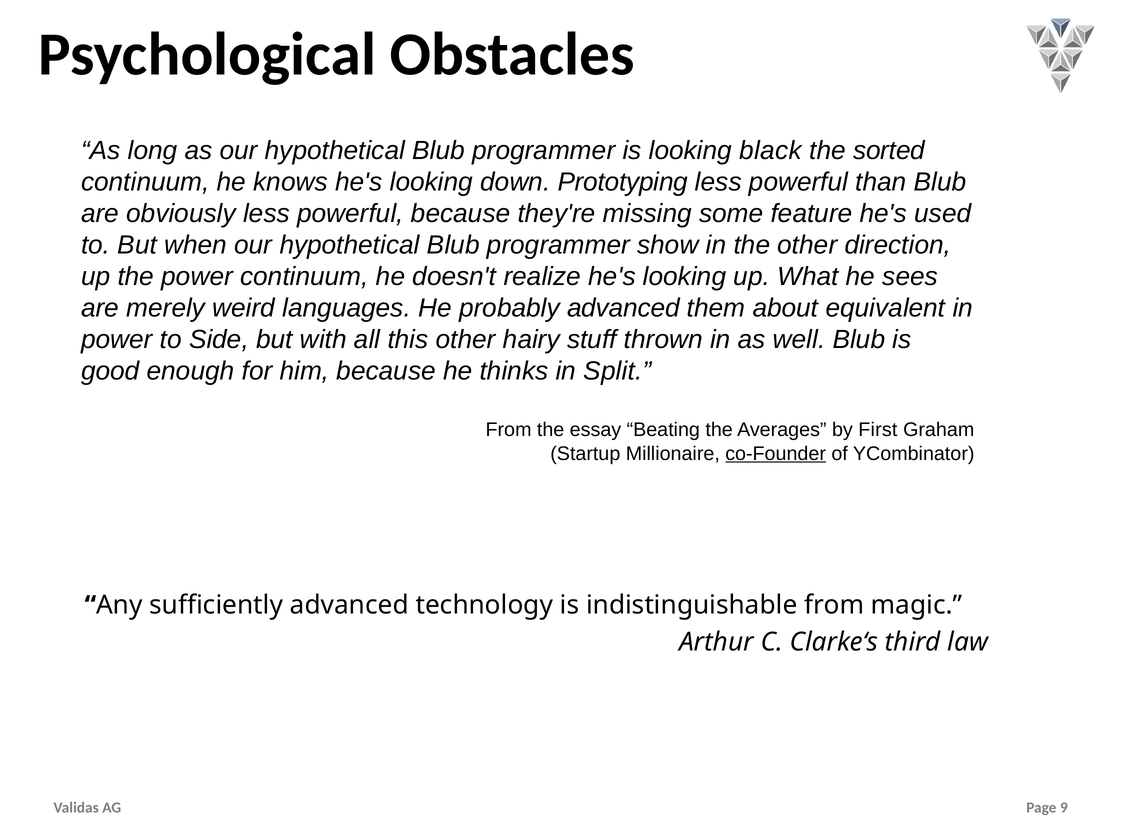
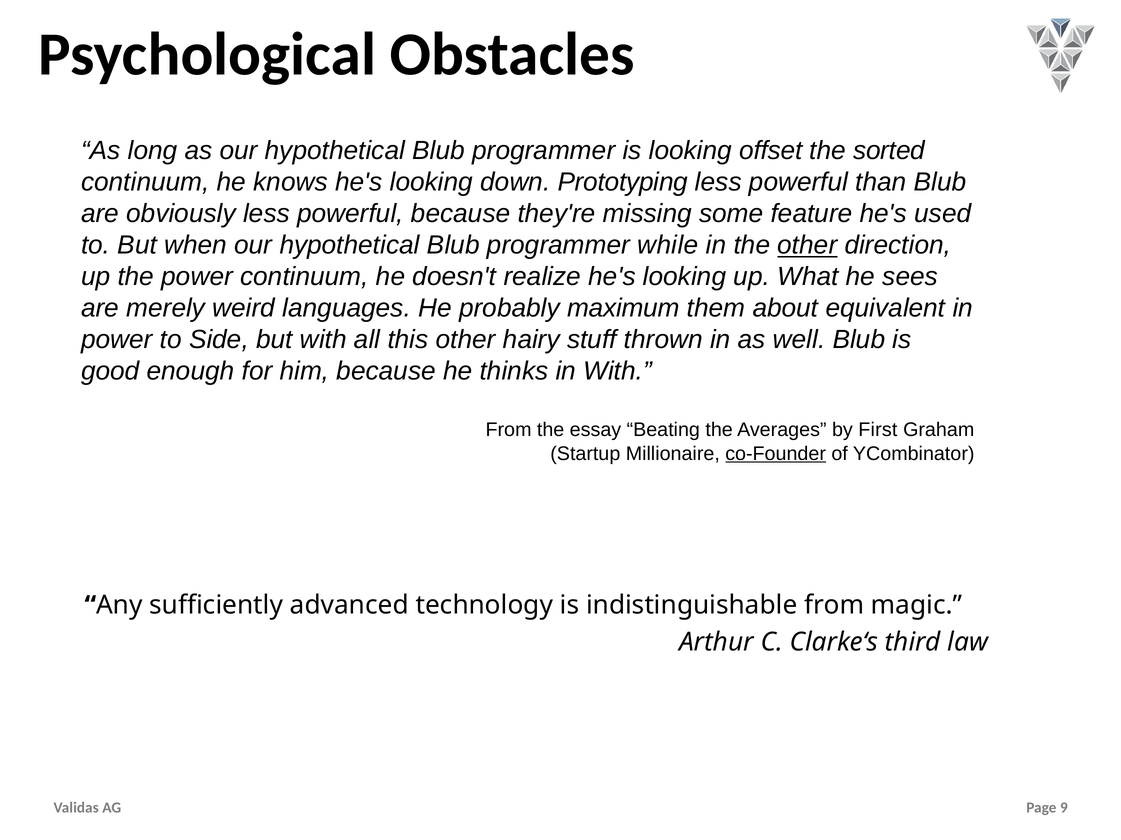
black: black -> offset
show: show -> while
other at (807, 246) underline: none -> present
probably advanced: advanced -> maximum
in Split: Split -> With
